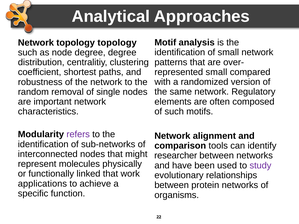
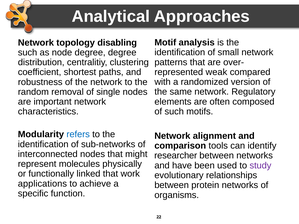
topology topology: topology -> disabling
small at (216, 72): small -> weak
refers colour: purple -> blue
